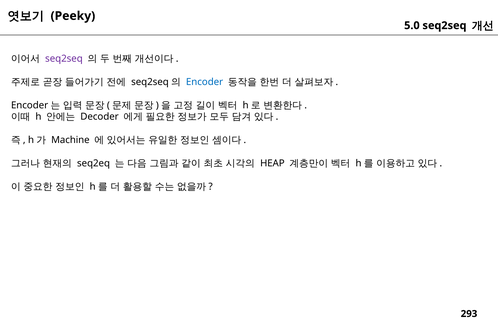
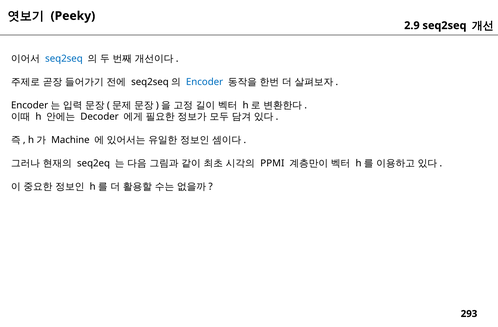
5.0: 5.0 -> 2.9
seq2seq at (64, 59) colour: purple -> blue
HEAP: HEAP -> PPMI
